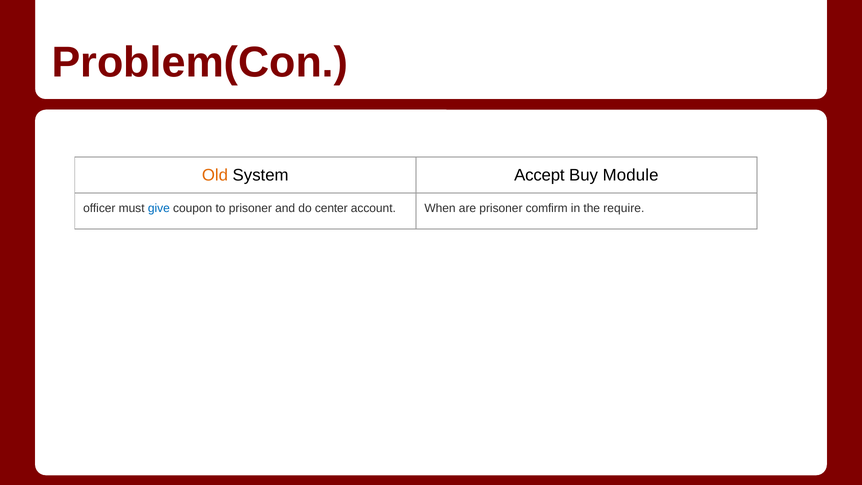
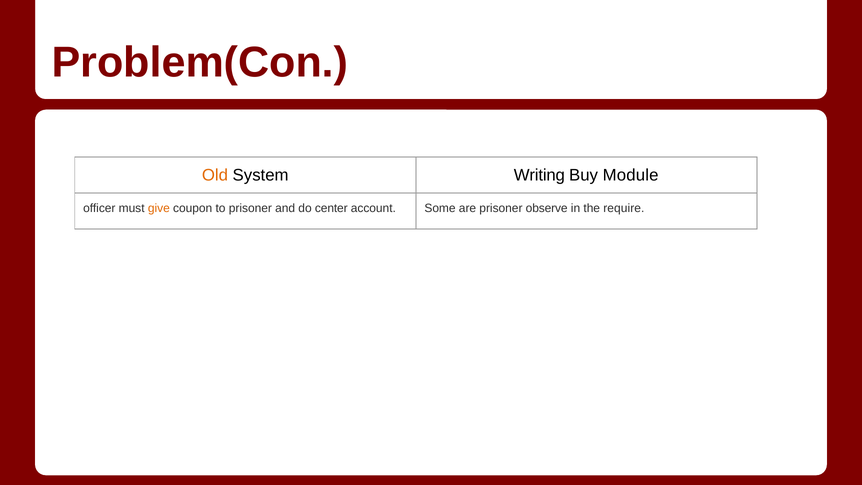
Accept: Accept -> Writing
give colour: blue -> orange
When: When -> Some
comfirm: comfirm -> observe
